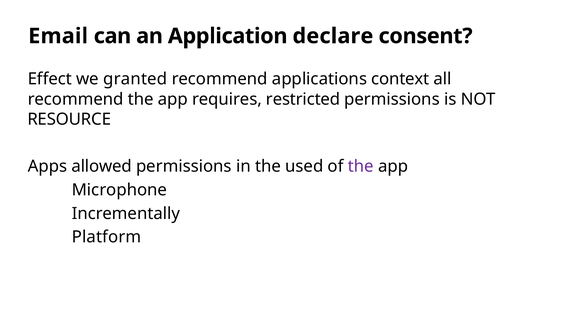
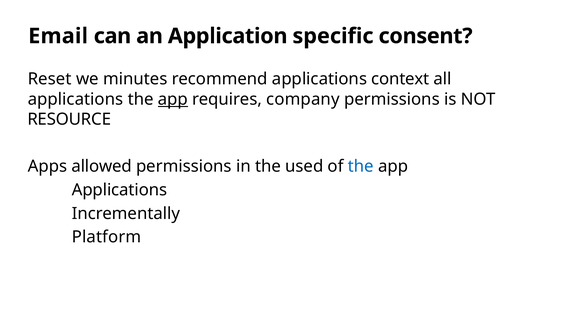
declare: declare -> specific
Effect: Effect -> Reset
granted: granted -> minutes
recommend at (76, 99): recommend -> applications
app at (173, 99) underline: none -> present
restricted: restricted -> company
the at (361, 166) colour: purple -> blue
Microphone at (119, 190): Microphone -> Applications
